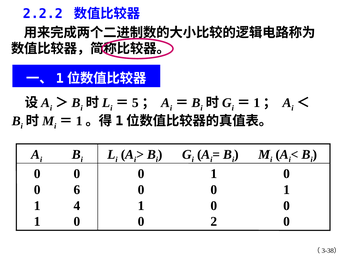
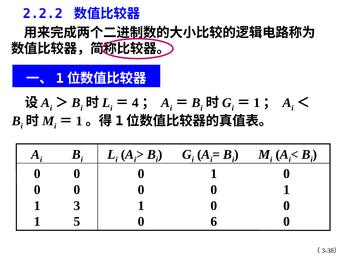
5: 5 -> 4
6 at (77, 190): 6 -> 0
4: 4 -> 3
0 at (77, 221): 0 -> 5
2: 2 -> 6
